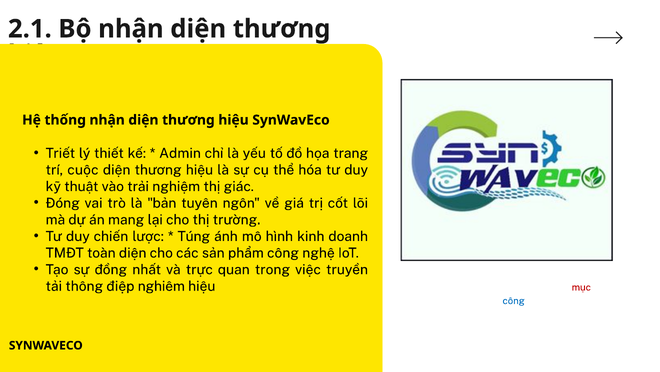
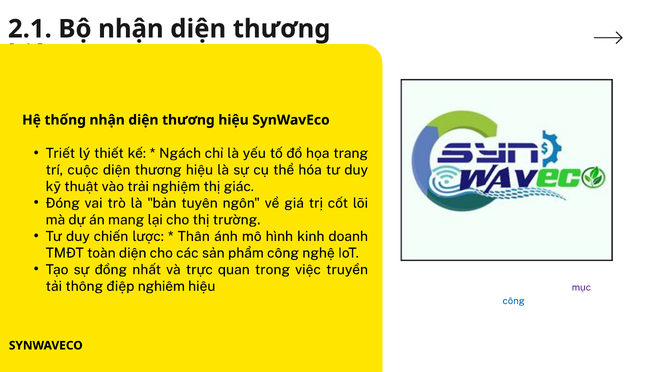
Admin: Admin -> Ngách
Túng: Túng -> Thân
mục colour: red -> purple
